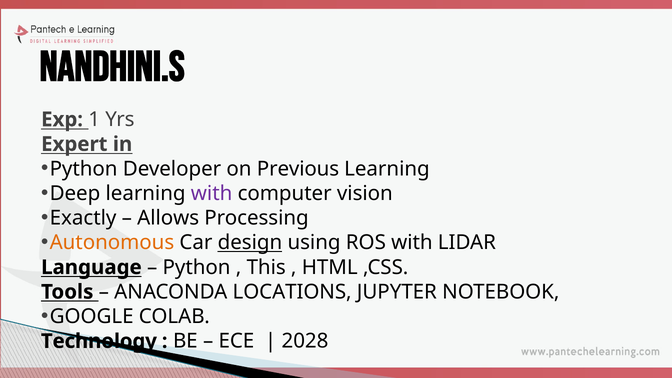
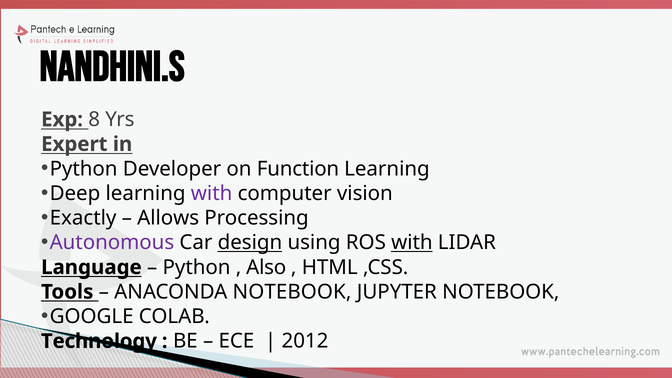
1: 1 -> 8
Previous: Previous -> Function
Autonomous colour: orange -> purple
with at (412, 243) underline: none -> present
This: This -> Also
ANACONDA LOCATIONS: LOCATIONS -> NOTEBOOK
2028: 2028 -> 2012
